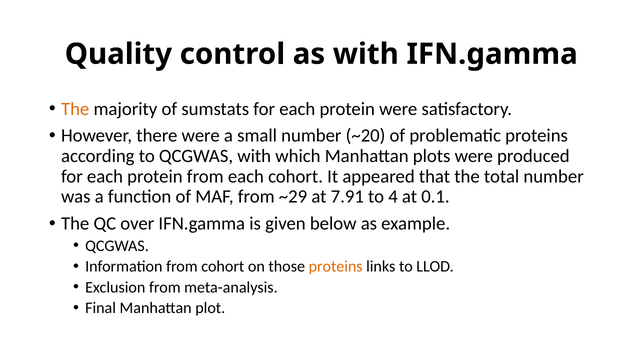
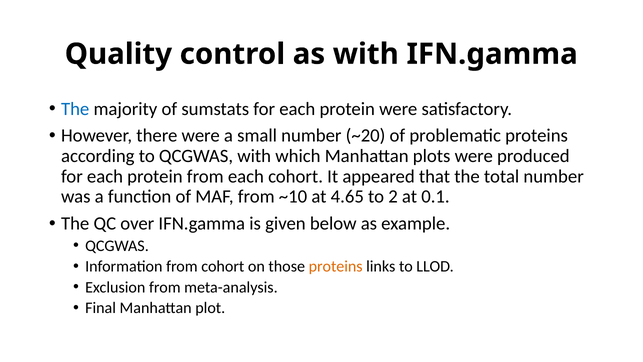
The at (75, 109) colour: orange -> blue
~29: ~29 -> ~10
7.91: 7.91 -> 4.65
4: 4 -> 2
